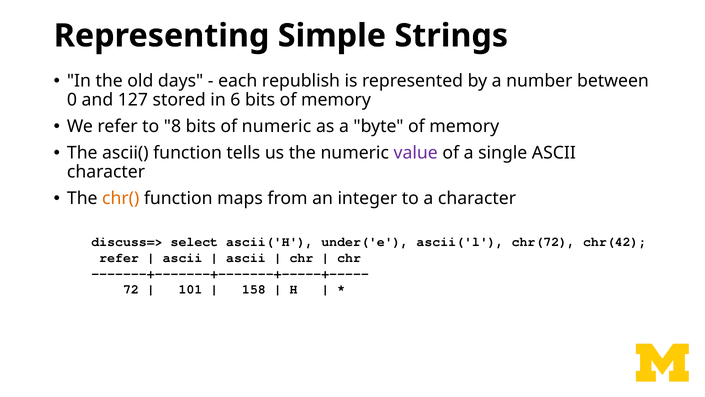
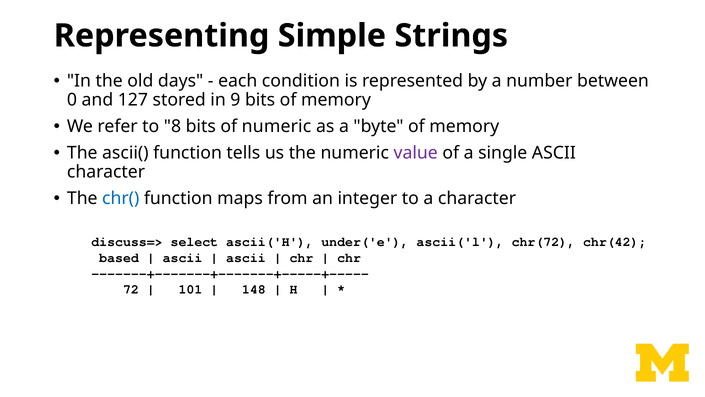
republish: republish -> condition
6: 6 -> 9
chr( colour: orange -> blue
refer at (119, 258): refer -> based
158: 158 -> 148
